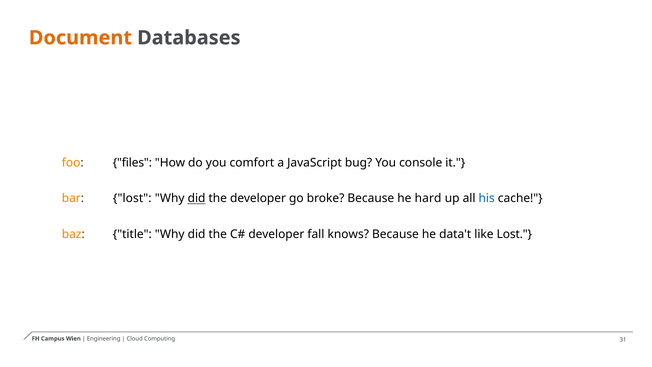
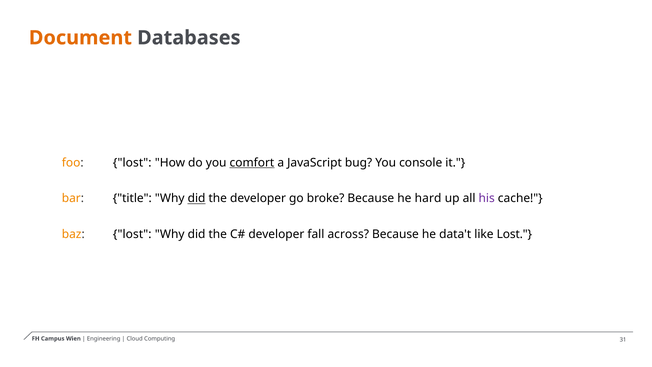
foo files: files -> lost
comfort underline: none -> present
bar lost: lost -> title
his colour: blue -> purple
baz title: title -> lost
knows: knows -> across
